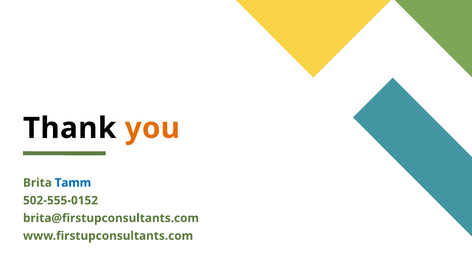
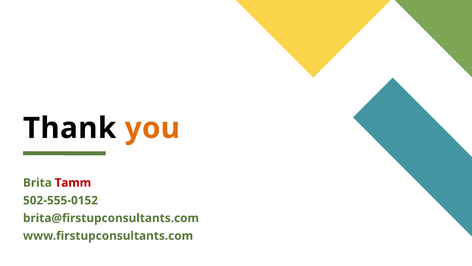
Tamm colour: blue -> red
